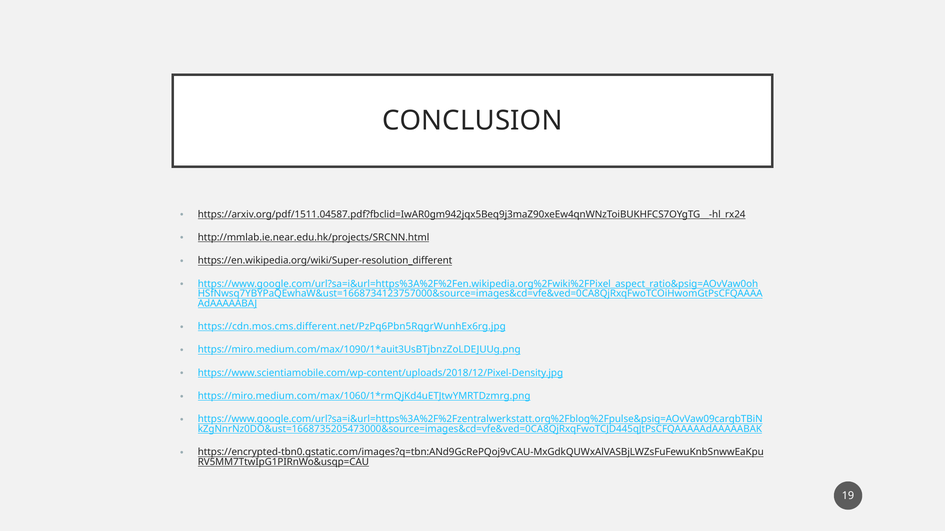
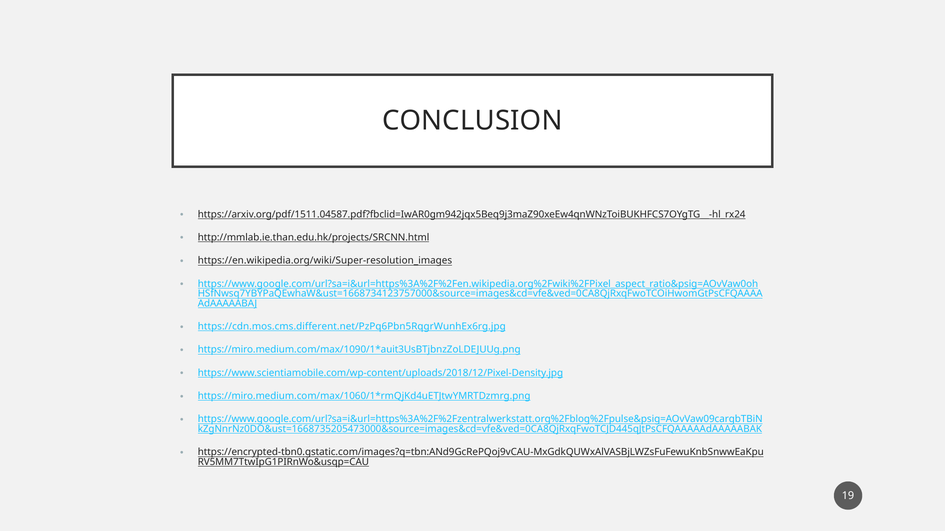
http://mmlab.ie.near.edu.hk/projects/SRCNN.html: http://mmlab.ie.near.edu.hk/projects/SRCNN.html -> http://mmlab.ie.than.edu.hk/projects/SRCNN.html
https://en.wikipedia.org/wiki/Super-resolution_different: https://en.wikipedia.org/wiki/Super-resolution_different -> https://en.wikipedia.org/wiki/Super-resolution_images
